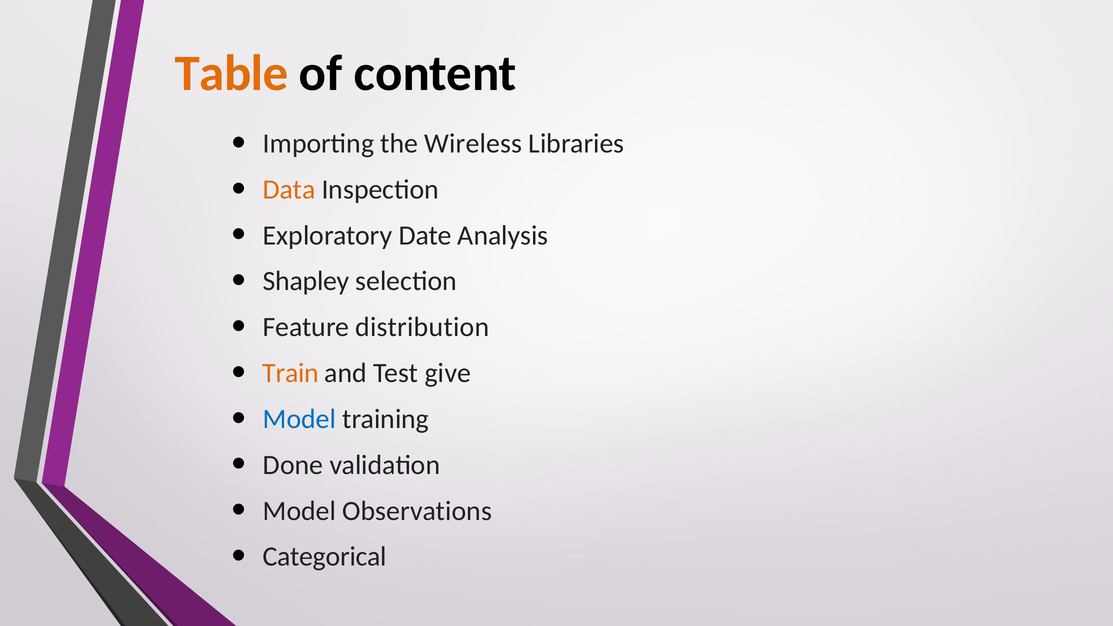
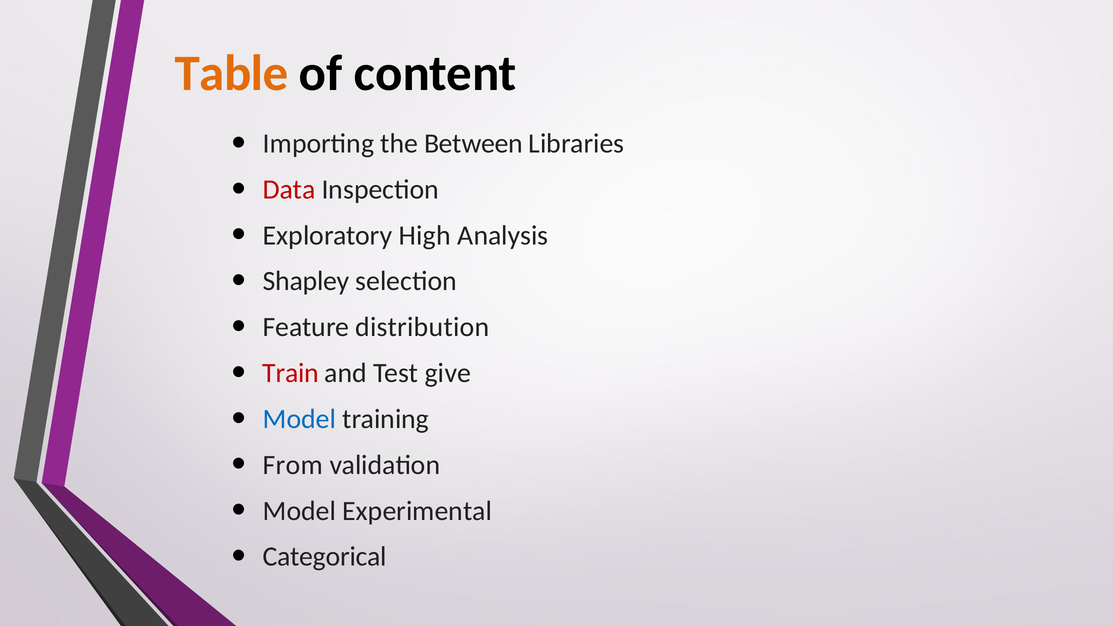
Wireless: Wireless -> Between
Data colour: orange -> red
Date: Date -> High
Train colour: orange -> red
Done: Done -> From
Observations: Observations -> Experimental
